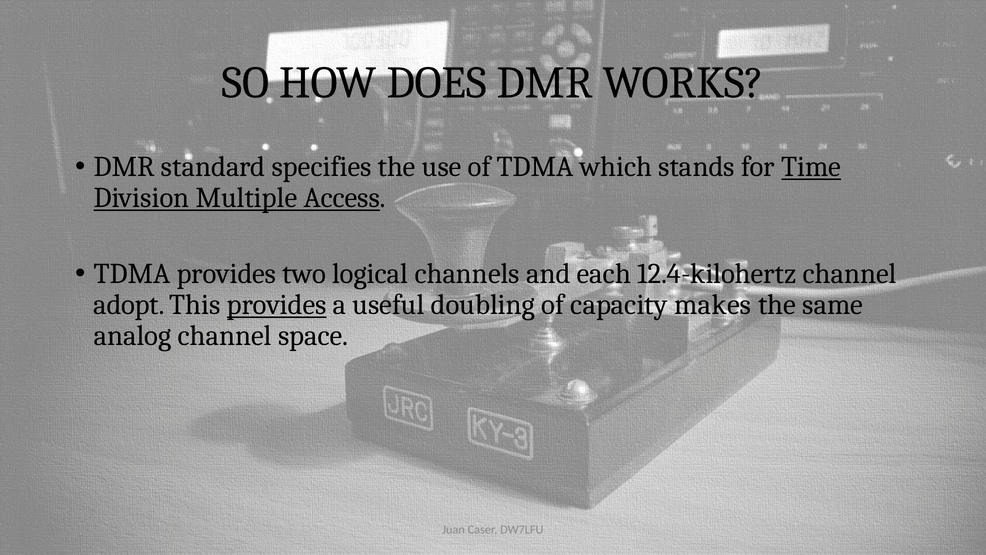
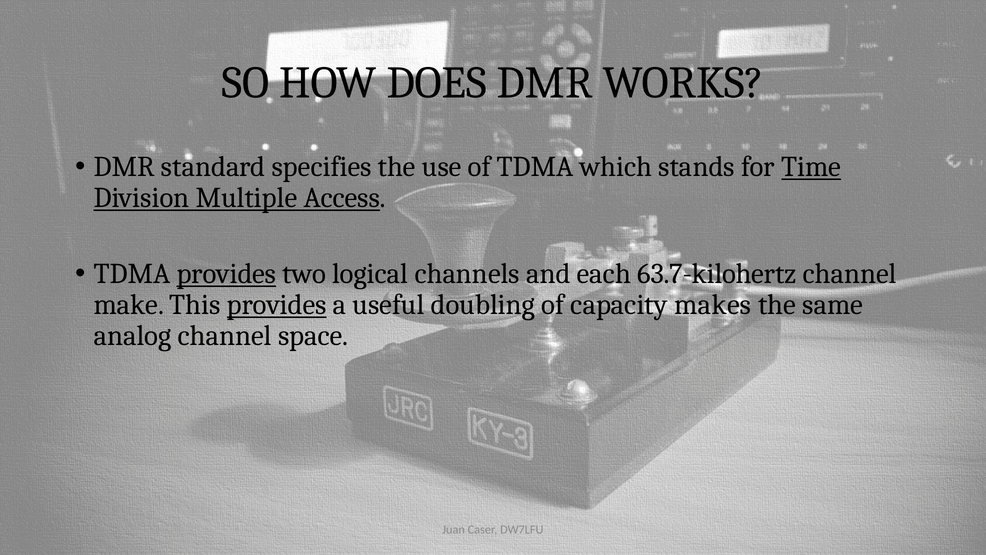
provides at (226, 274) underline: none -> present
12.4-kilohertz: 12.4-kilohertz -> 63.7-kilohertz
adopt: adopt -> make
